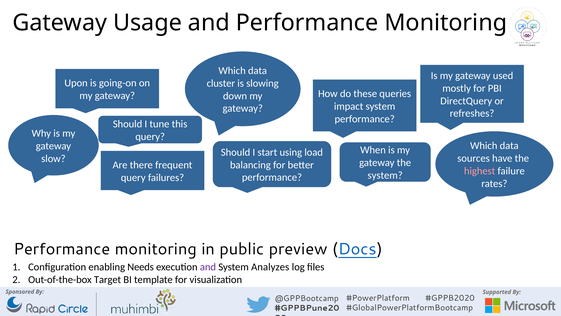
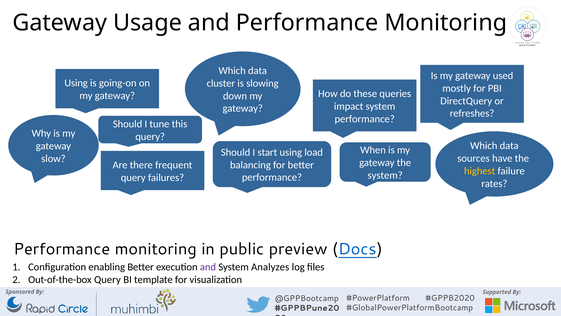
Upon at (76, 83): Upon -> Using
highest colour: pink -> yellow
enabling Needs: Needs -> Better
Out-of-the-box Target: Target -> Query
